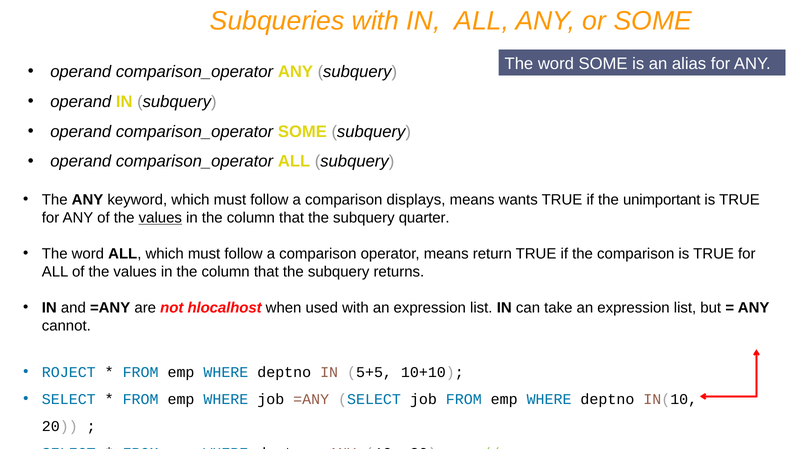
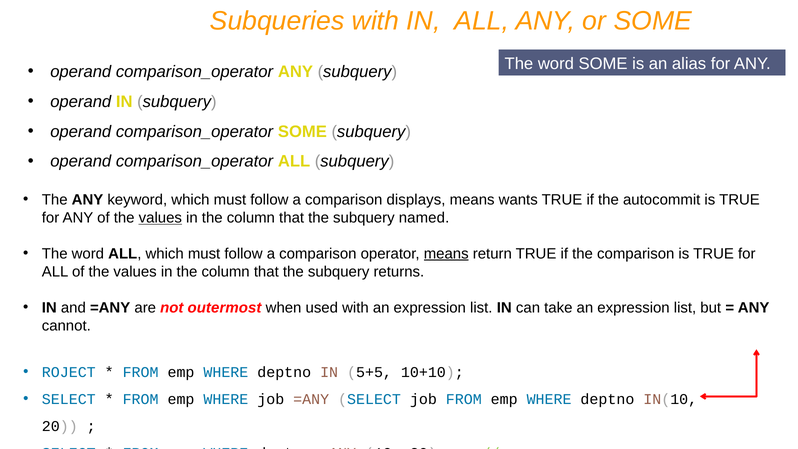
unimportant: unimportant -> autocommit
quarter: quarter -> named
means at (446, 254) underline: none -> present
hlocalhost: hlocalhost -> outermost
